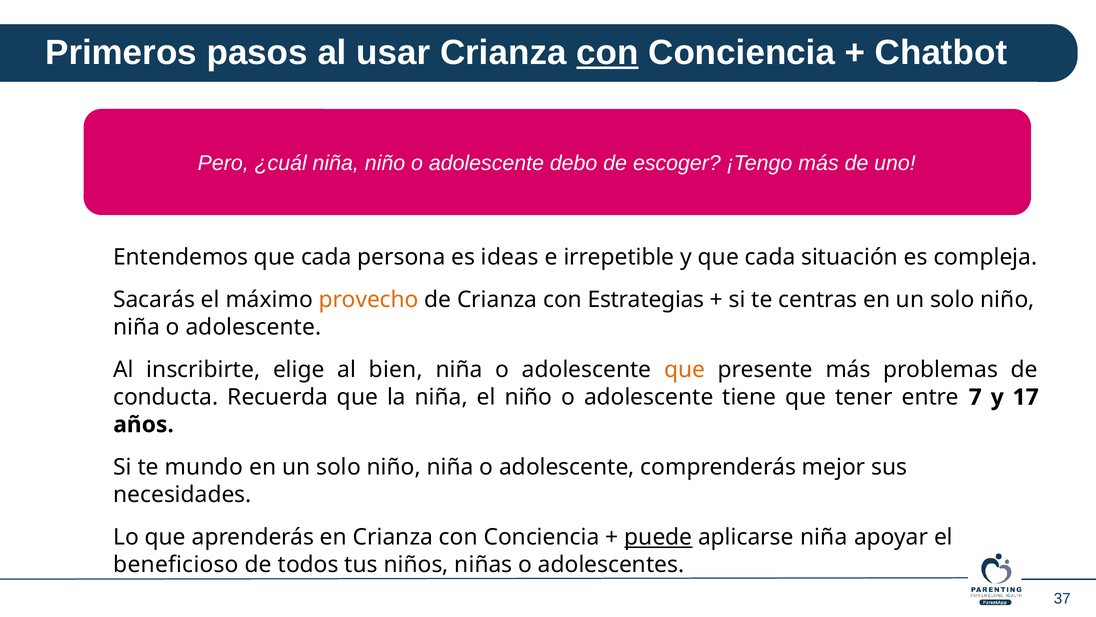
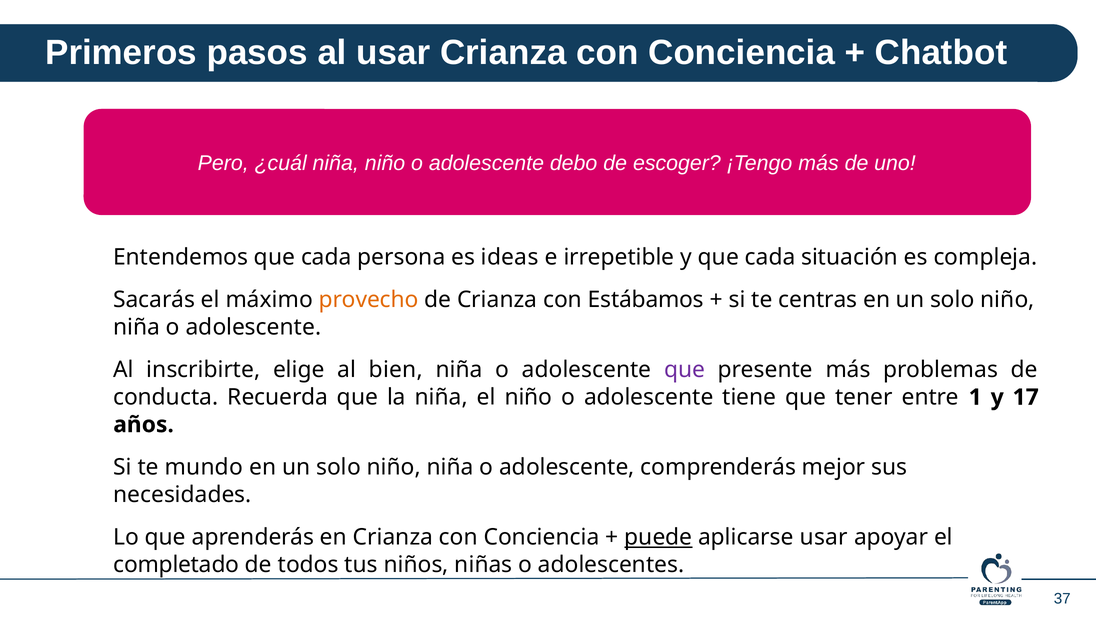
con at (607, 53) underline: present -> none
Estrategias: Estrategias -> Estábamos
que at (685, 370) colour: orange -> purple
7: 7 -> 1
aplicarse niña: niña -> usar
beneficioso: beneficioso -> completado
